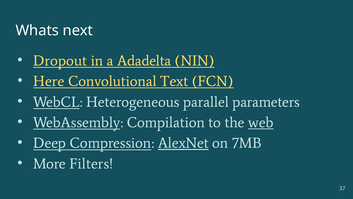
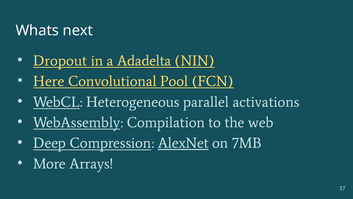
Text: Text -> Pool
parameters: parameters -> activations
web underline: present -> none
Filters: Filters -> Arrays
